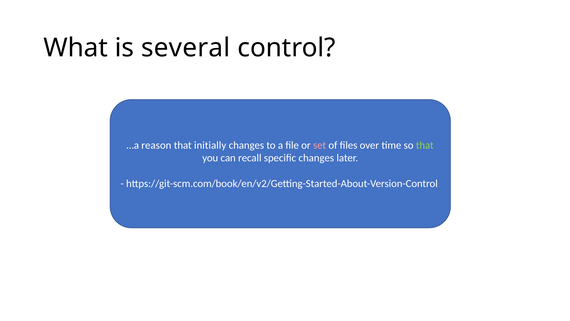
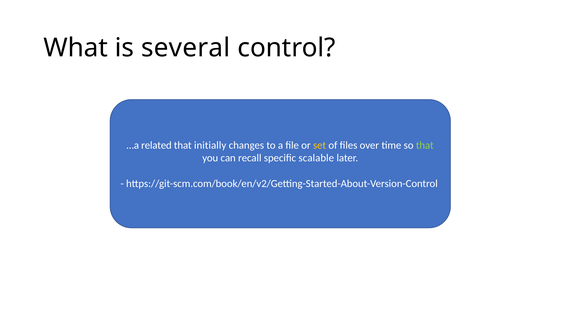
reason: reason -> related
set colour: pink -> yellow
specific changes: changes -> scalable
